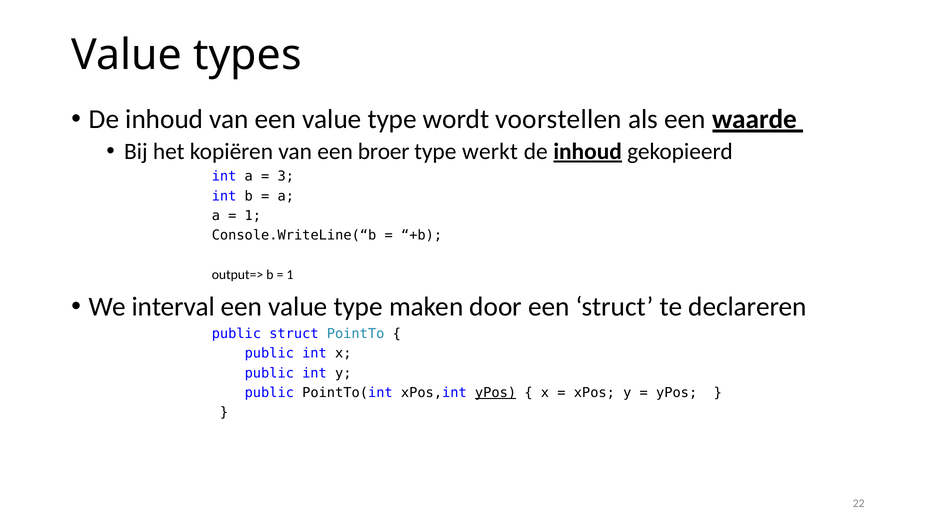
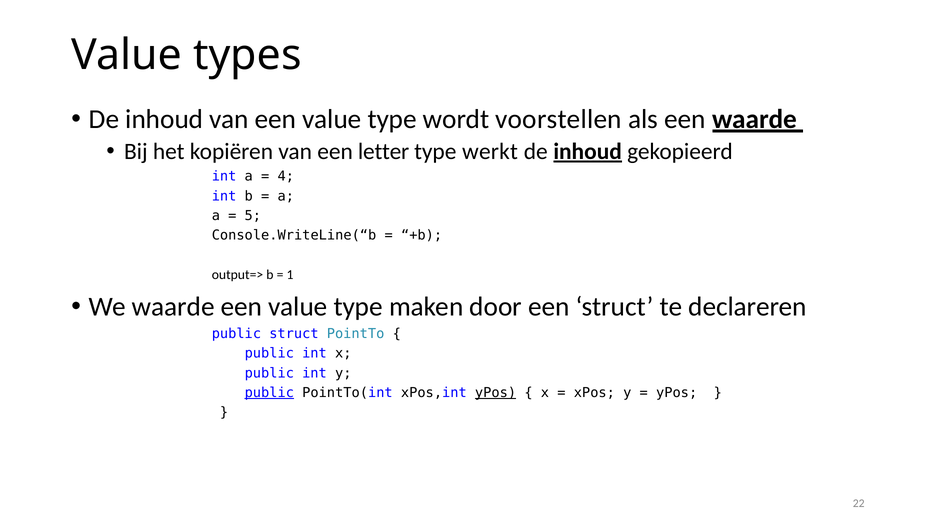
broer: broer -> letter
3: 3 -> 4
1 at (253, 216): 1 -> 5
We interval: interval -> waarde
public at (269, 392) underline: none -> present
